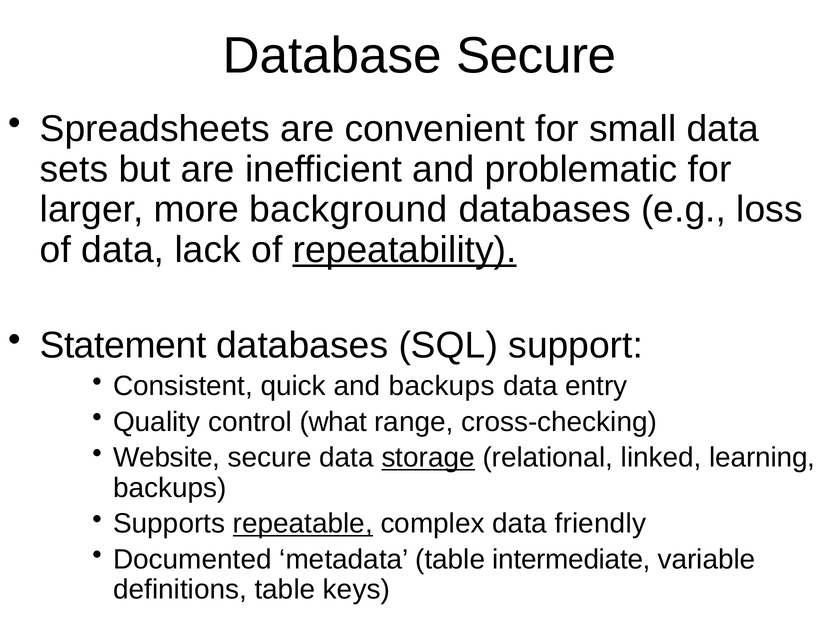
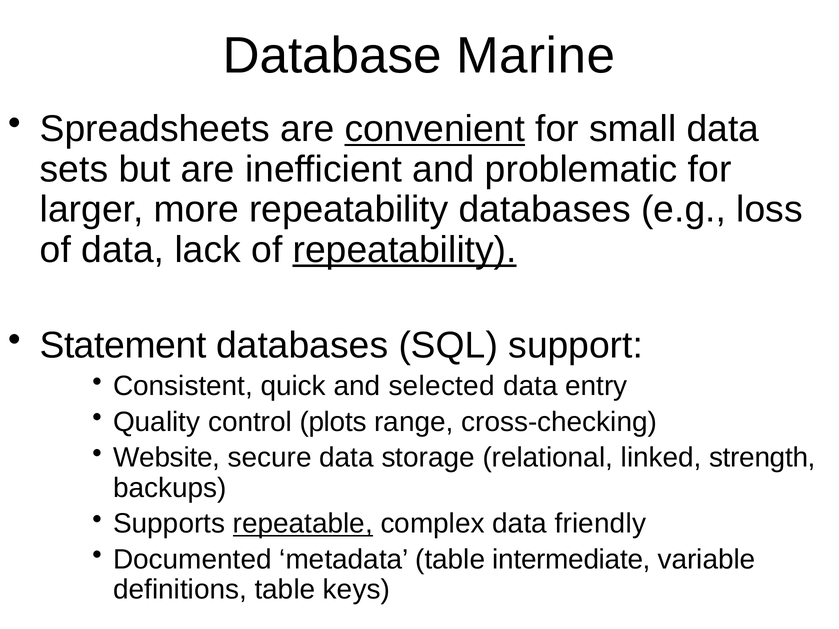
Database Secure: Secure -> Marine
convenient underline: none -> present
more background: background -> repeatability
and backups: backups -> selected
what: what -> plots
storage underline: present -> none
learning: learning -> strength
